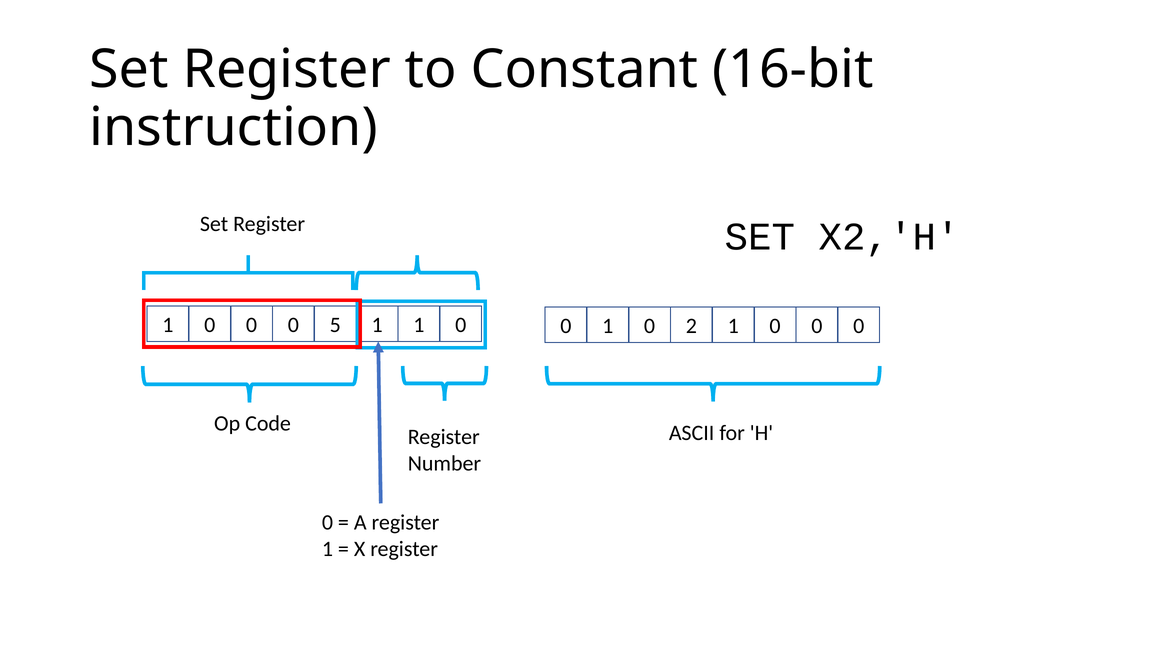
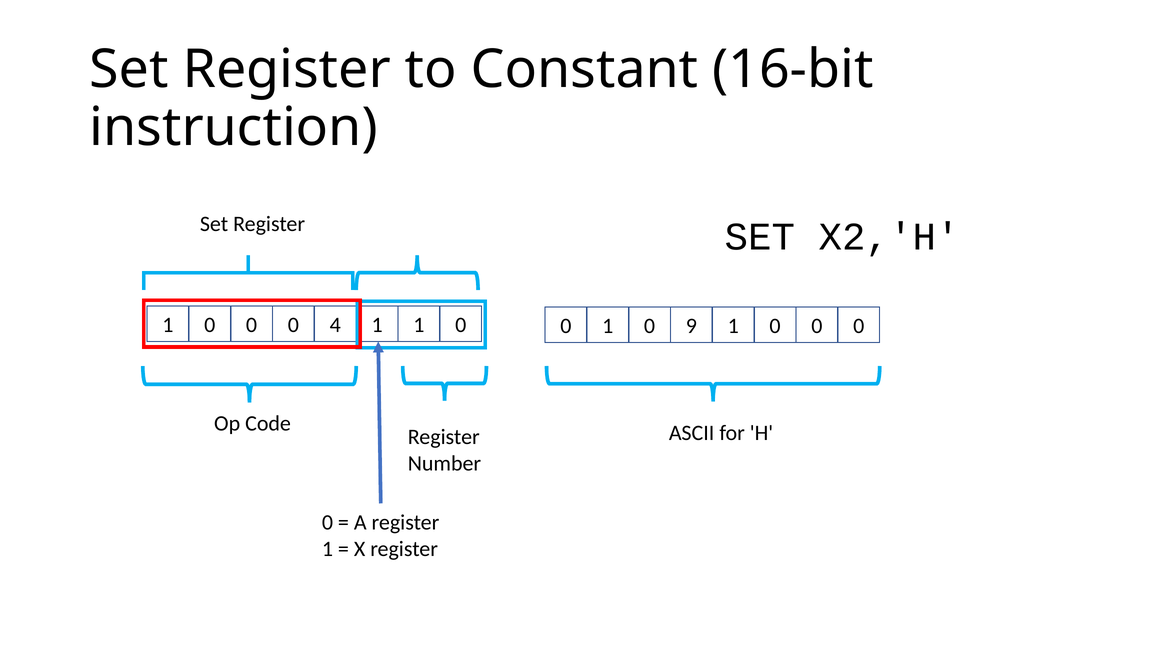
5: 5 -> 4
2: 2 -> 9
